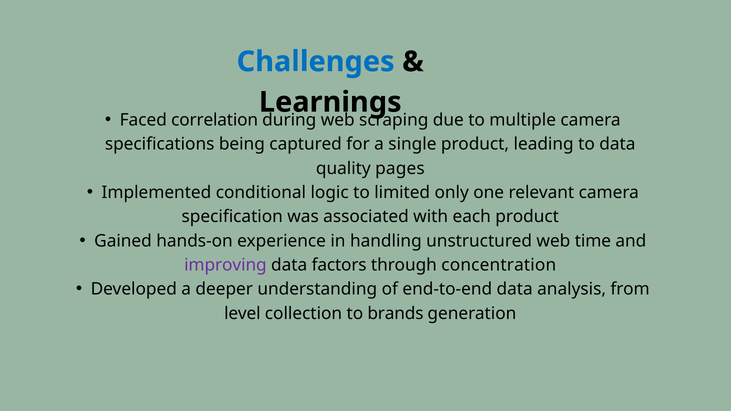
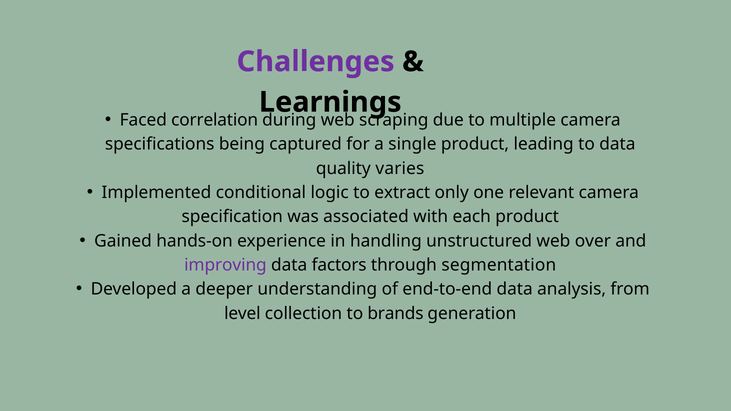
Challenges colour: blue -> purple
pages: pages -> varies
limited: limited -> extract
time: time -> over
concentration: concentration -> segmentation
